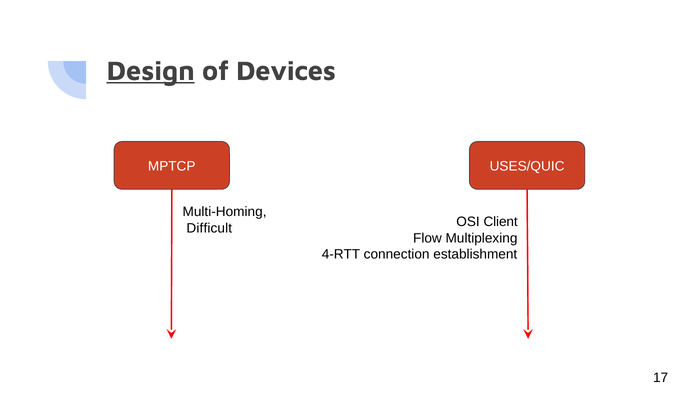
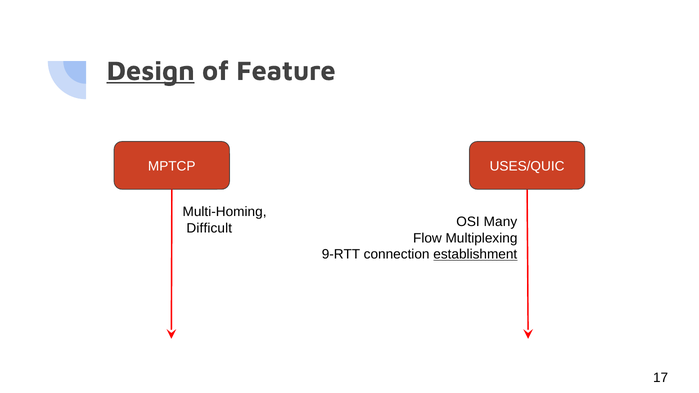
Devices: Devices -> Feature
Client: Client -> Many
4-RTT: 4-RTT -> 9-RTT
establishment underline: none -> present
